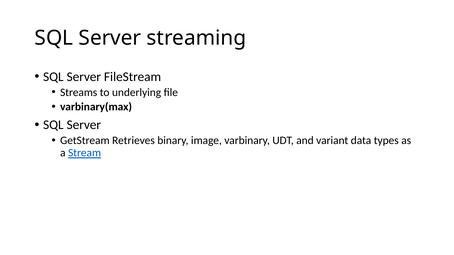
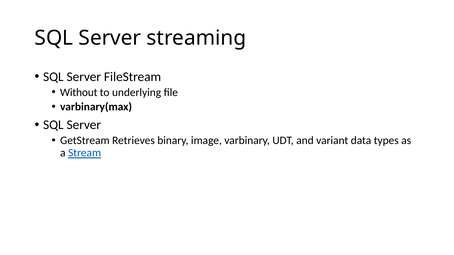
Streams: Streams -> Without
